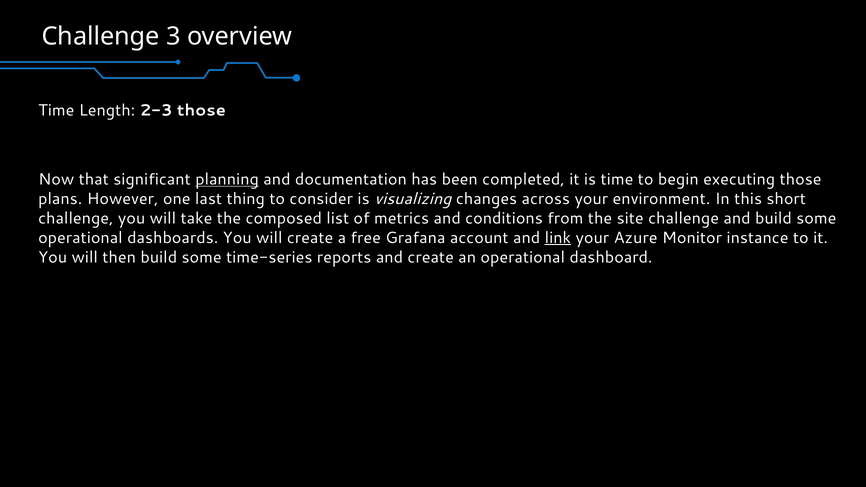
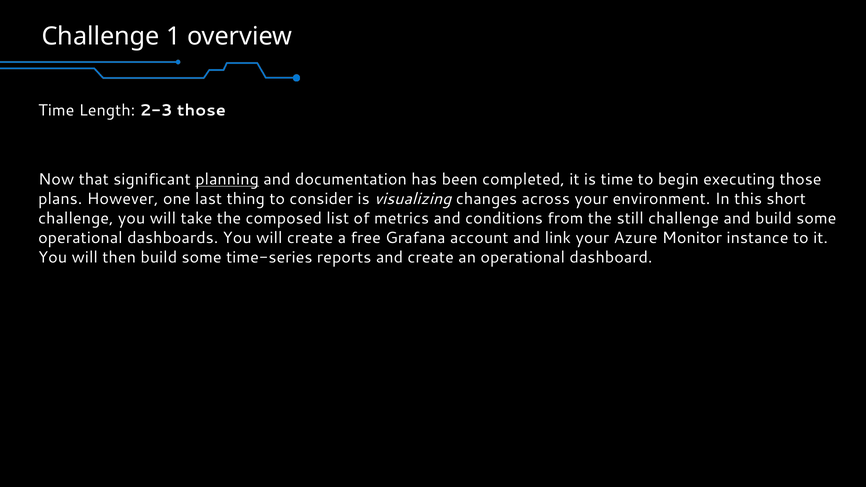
3: 3 -> 1
site: site -> still
link underline: present -> none
